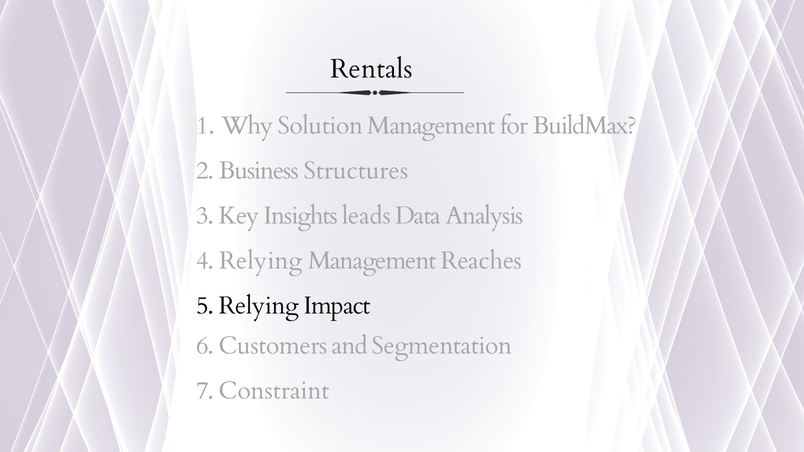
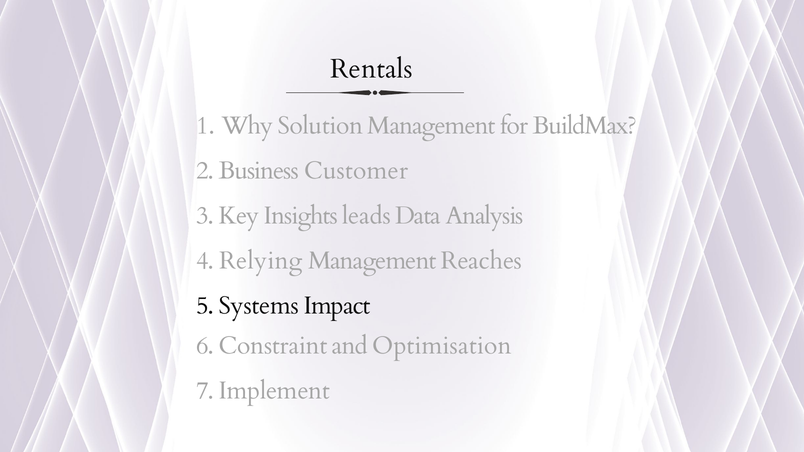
Structures: Structures -> Customer
5 Relying: Relying -> Systems
Customers: Customers -> Constraint
Segmentation: Segmentation -> Optimisation
Constraint: Constraint -> Implement
